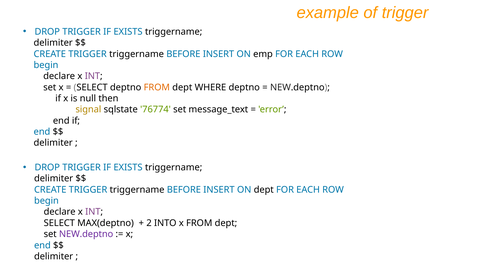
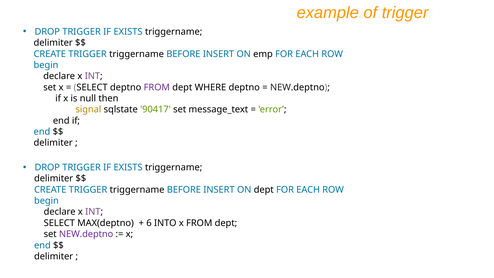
FROM at (157, 87) colour: orange -> purple
76774: 76774 -> 90417
2: 2 -> 6
